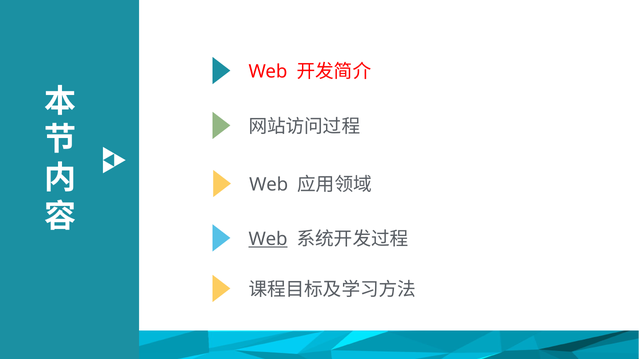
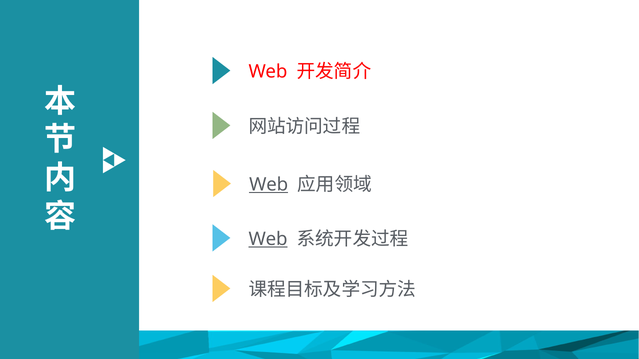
Web at (269, 185) underline: none -> present
